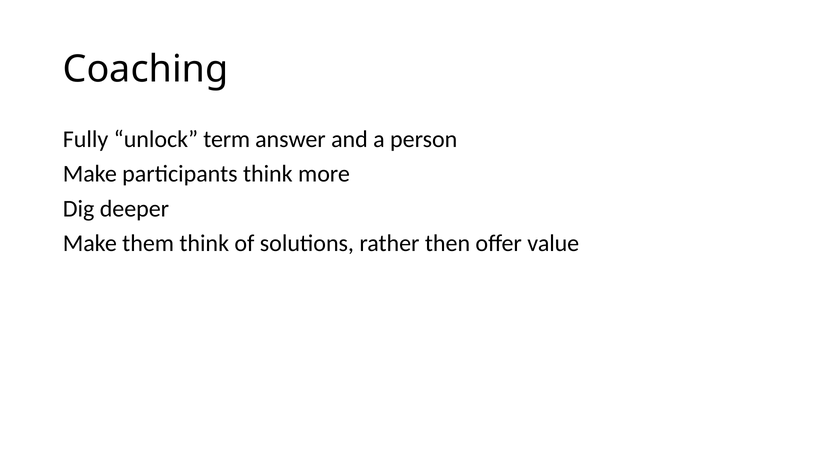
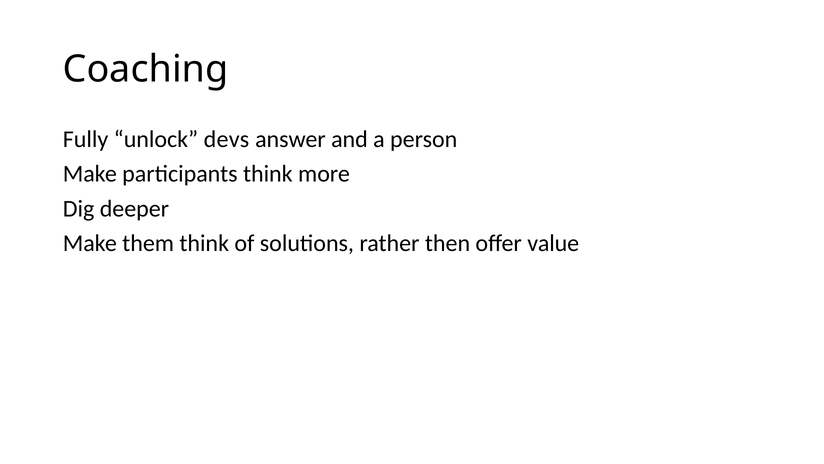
term: term -> devs
